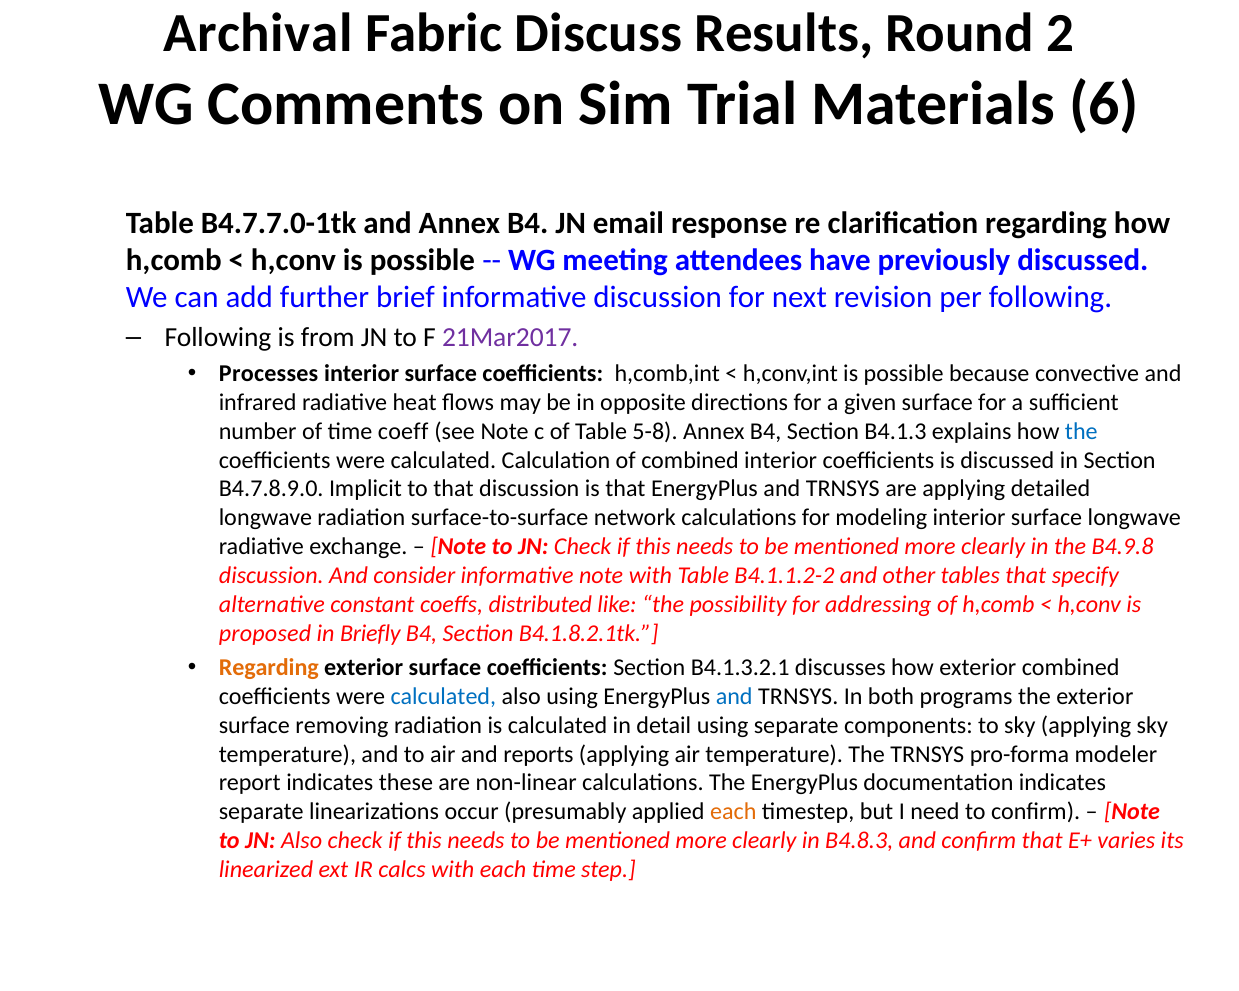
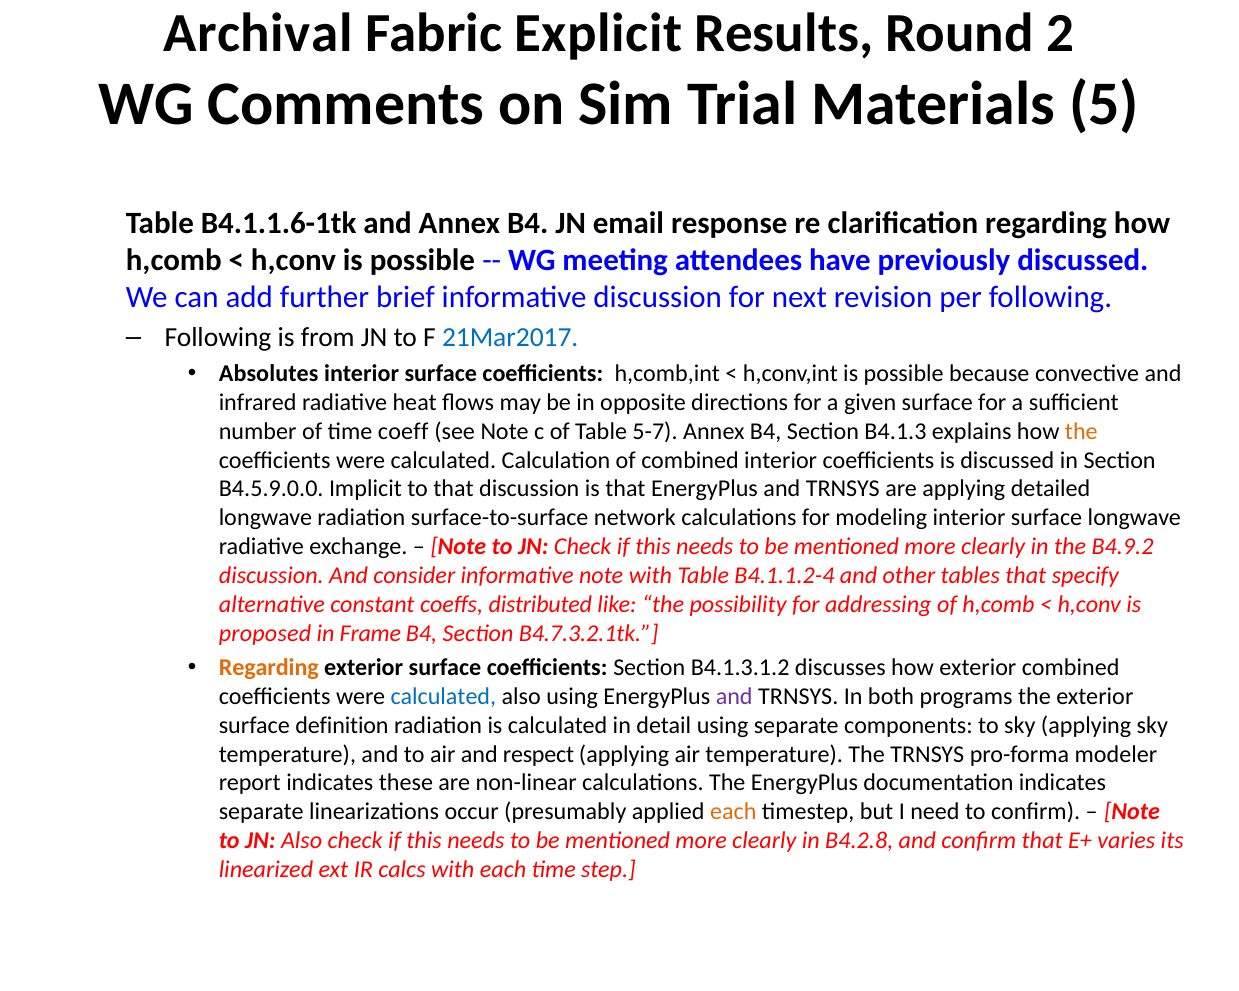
Discuss: Discuss -> Explicit
6: 6 -> 5
B4.7.7.0-1tk: B4.7.7.0-1tk -> B4.1.1.6-1tk
21Mar2017 colour: purple -> blue
Processes: Processes -> Absolutes
5-8: 5-8 -> 5-7
the at (1081, 431) colour: blue -> orange
B4.7.8.9.0: B4.7.8.9.0 -> B4.5.9.0.0
B4.9.8: B4.9.8 -> B4.9.2
B4.1.1.2-2: B4.1.1.2-2 -> B4.1.1.2-4
Briefly: Briefly -> Frame
B4.1.8.2.1tk: B4.1.8.2.1tk -> B4.7.3.2.1tk
B4.1.3.2.1: B4.1.3.2.1 -> B4.1.3.1.2
and at (734, 696) colour: blue -> purple
removing: removing -> definition
reports: reports -> respect
B4.8.3: B4.8.3 -> B4.2.8
